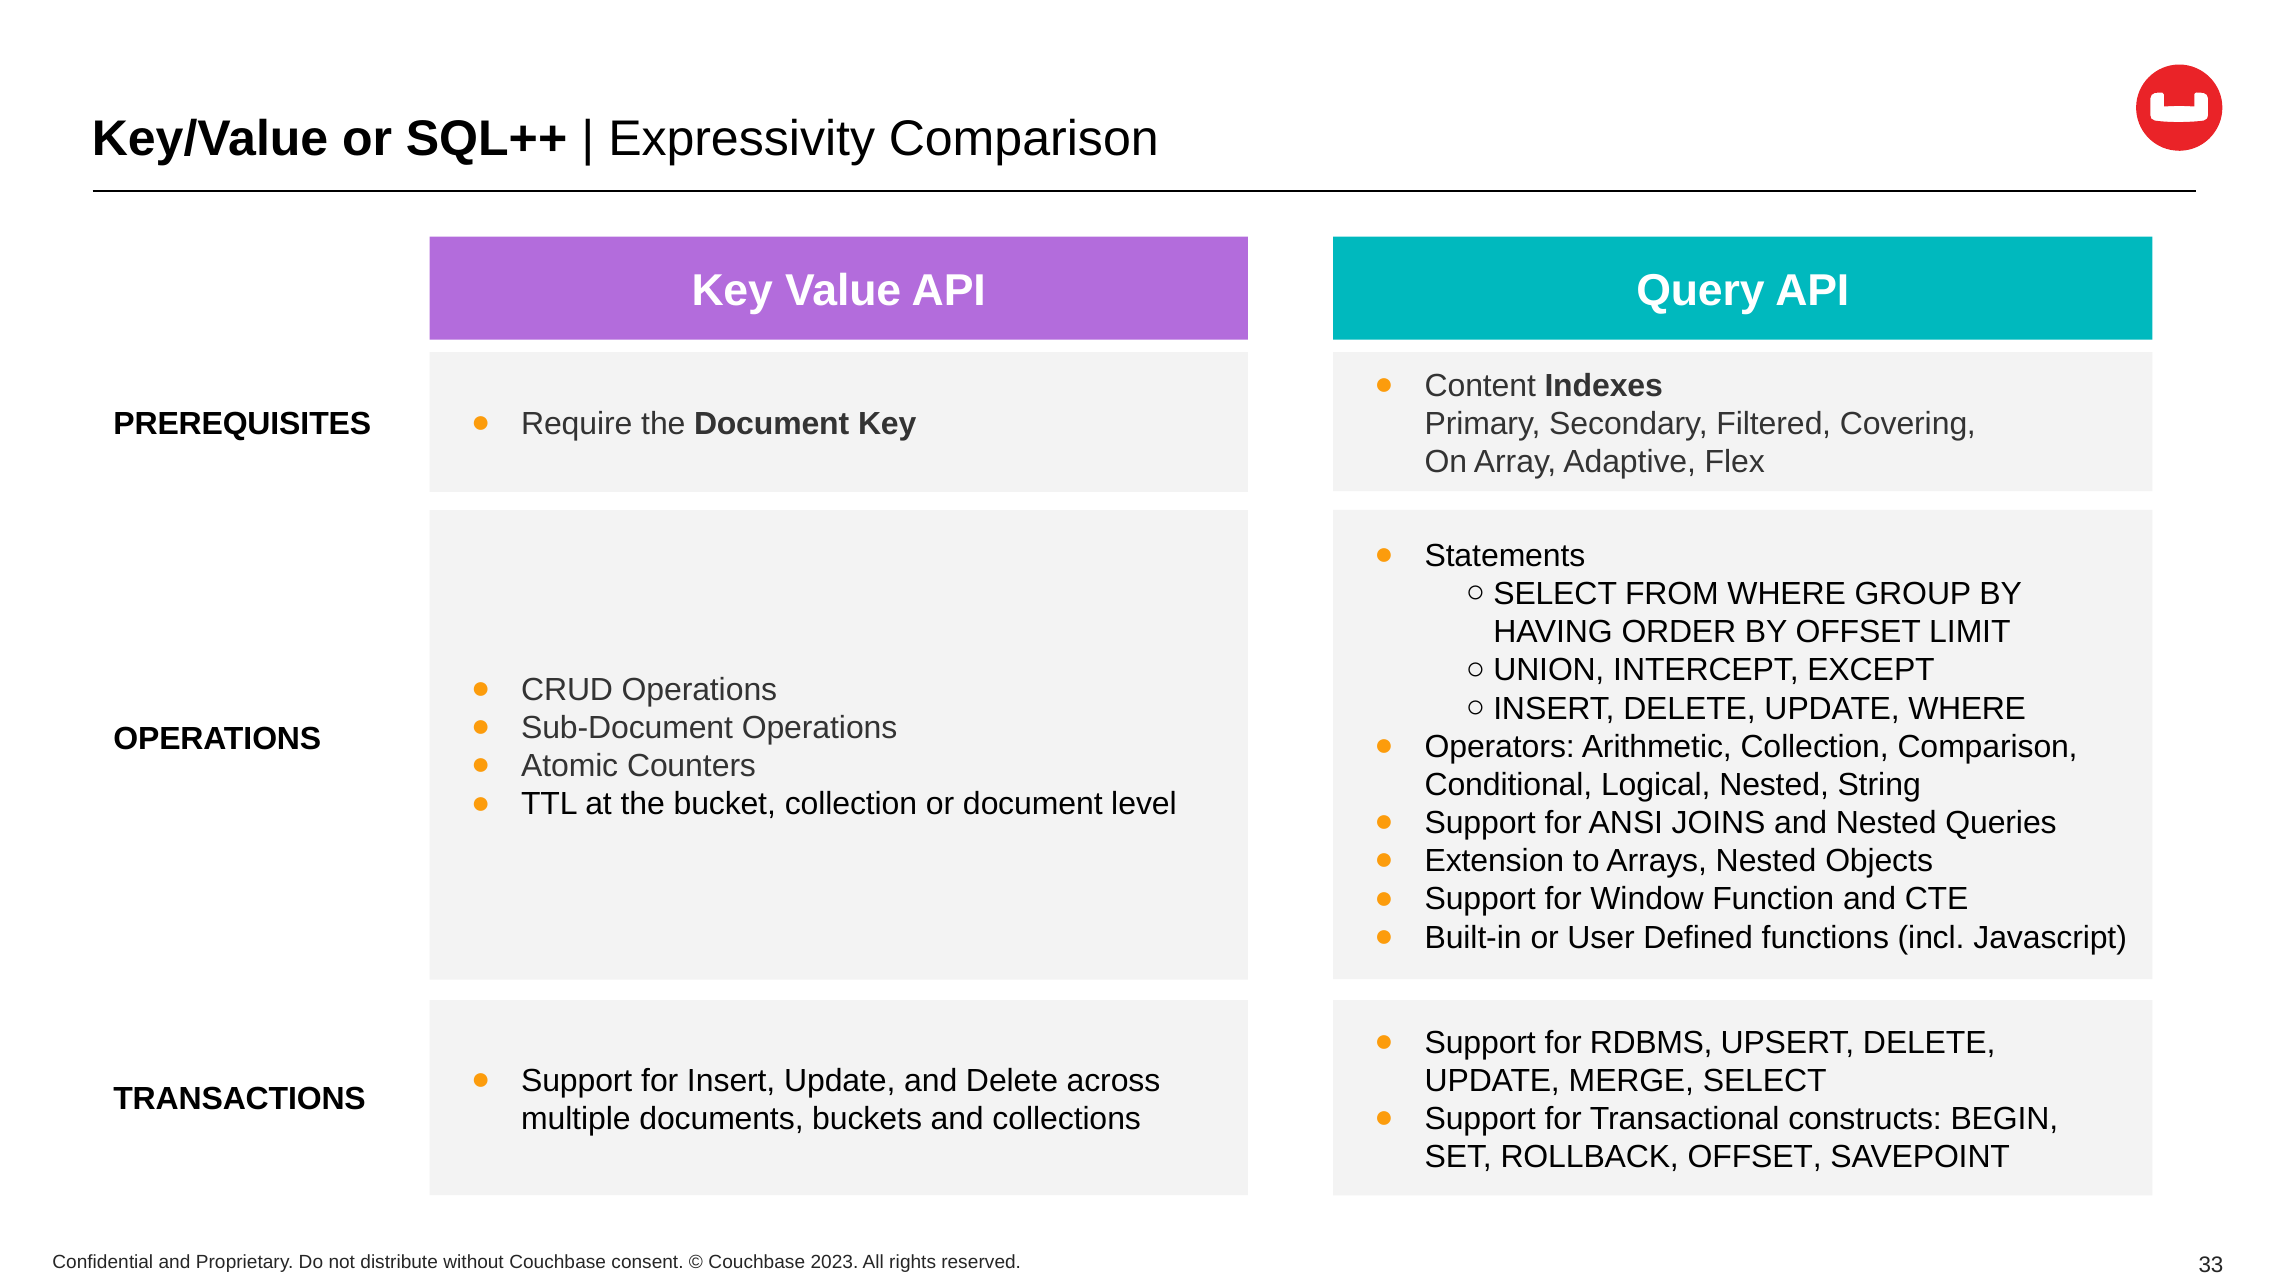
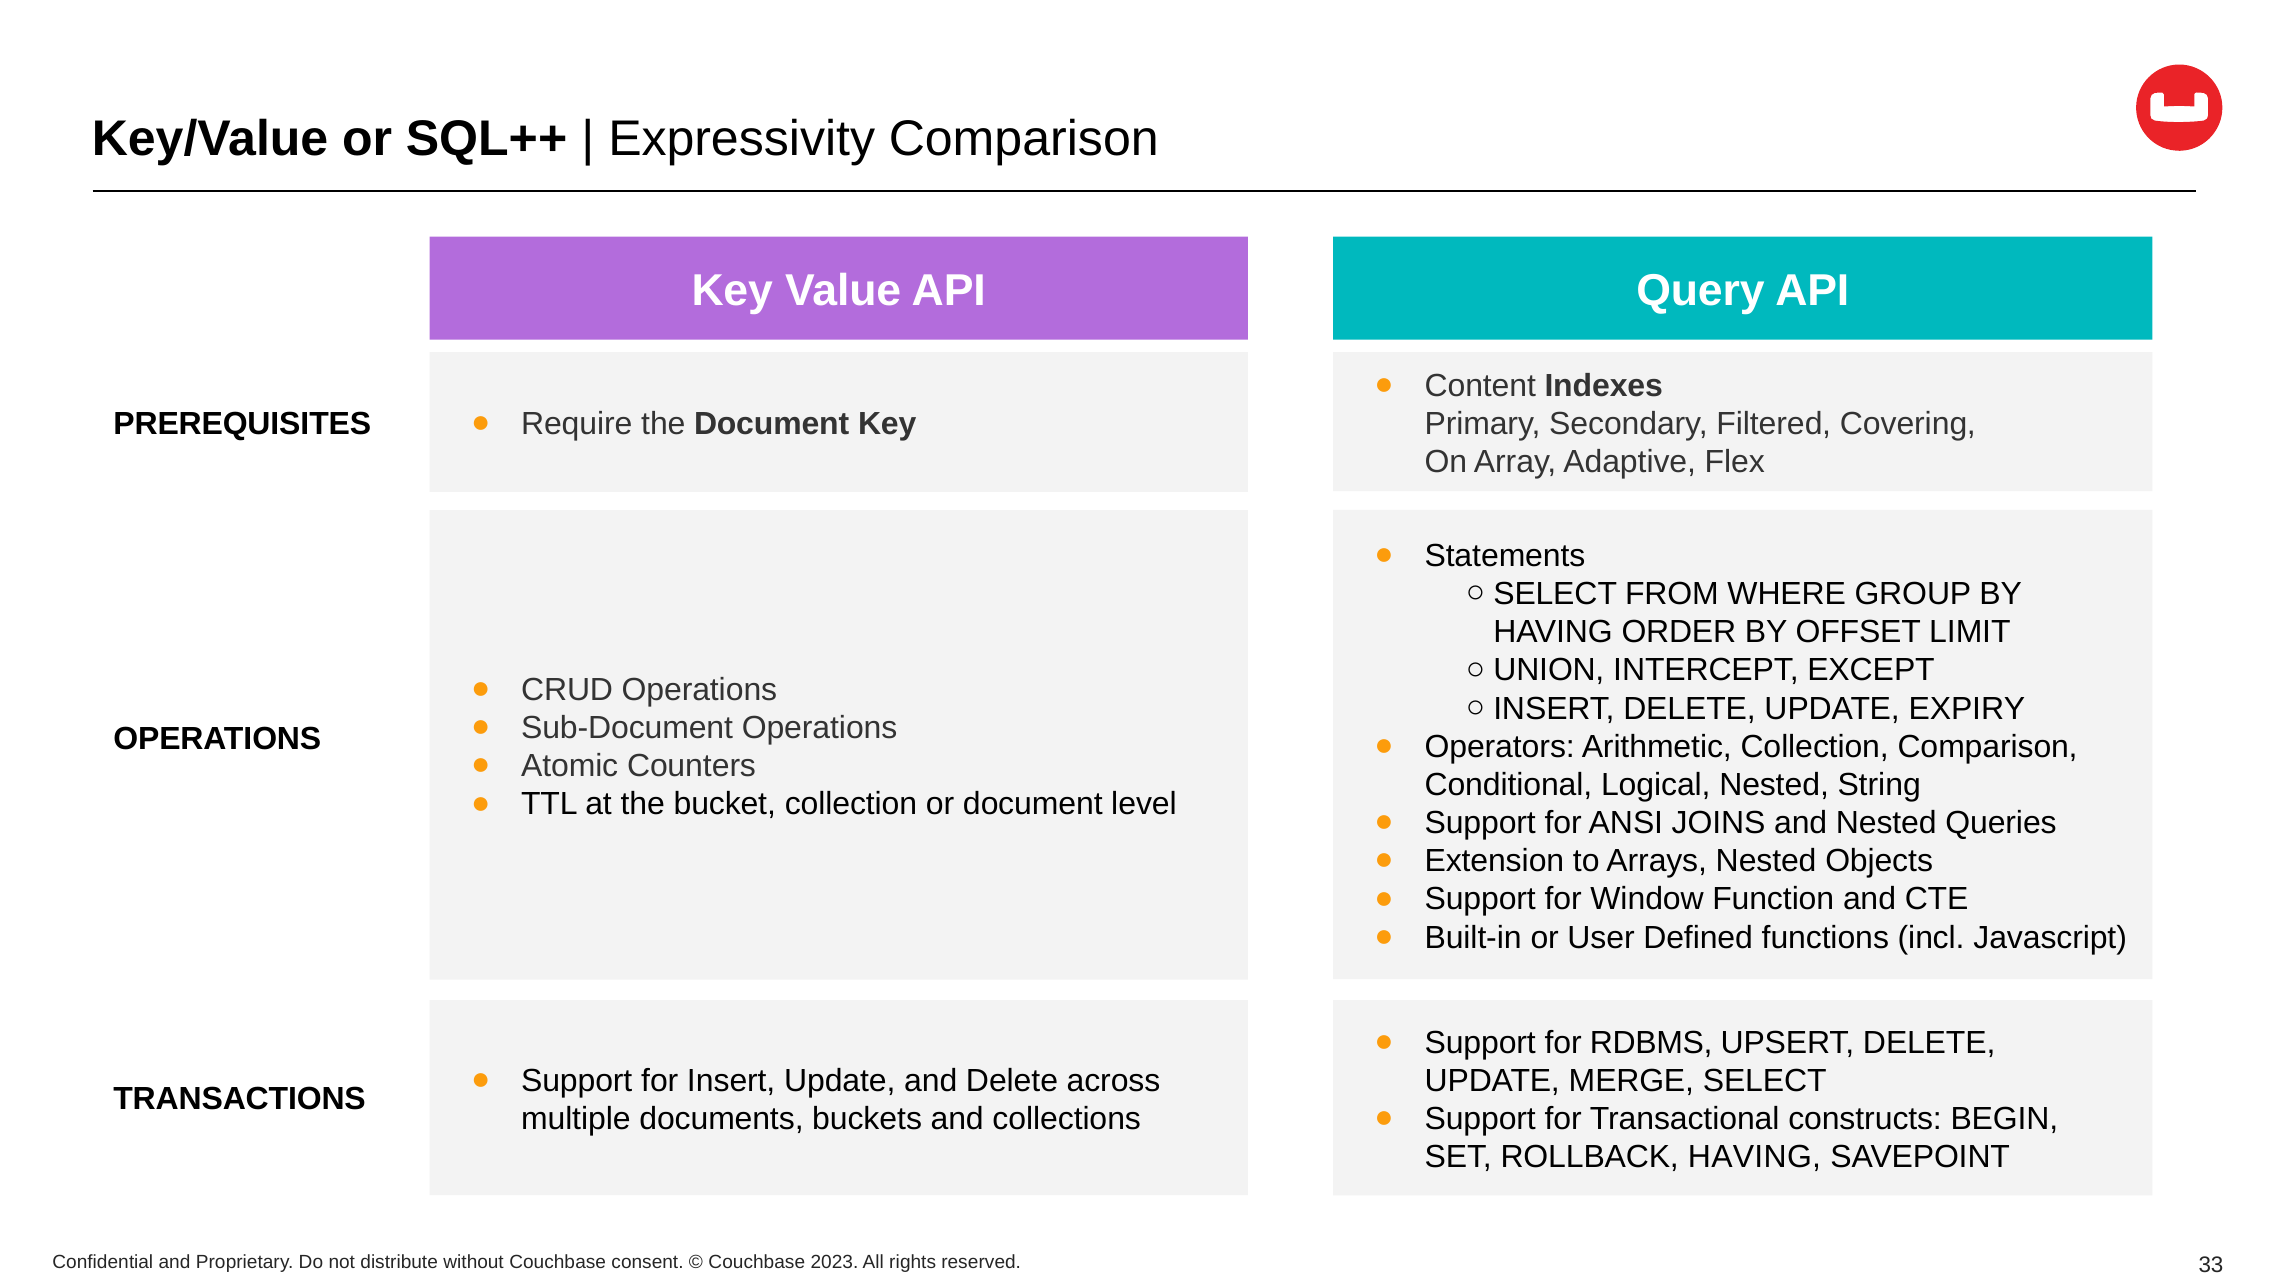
UPDATE WHERE: WHERE -> EXPIRY
ROLLBACK OFFSET: OFFSET -> HAVING
